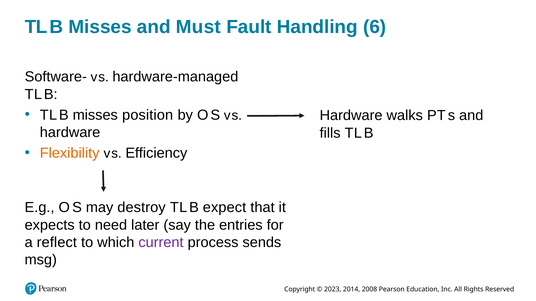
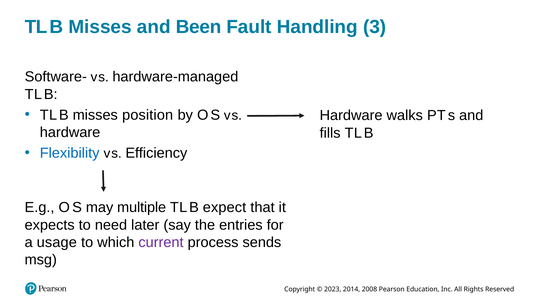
Must: Must -> Been
6: 6 -> 3
Flexibility colour: orange -> blue
destroy: destroy -> multiple
reflect: reflect -> usage
